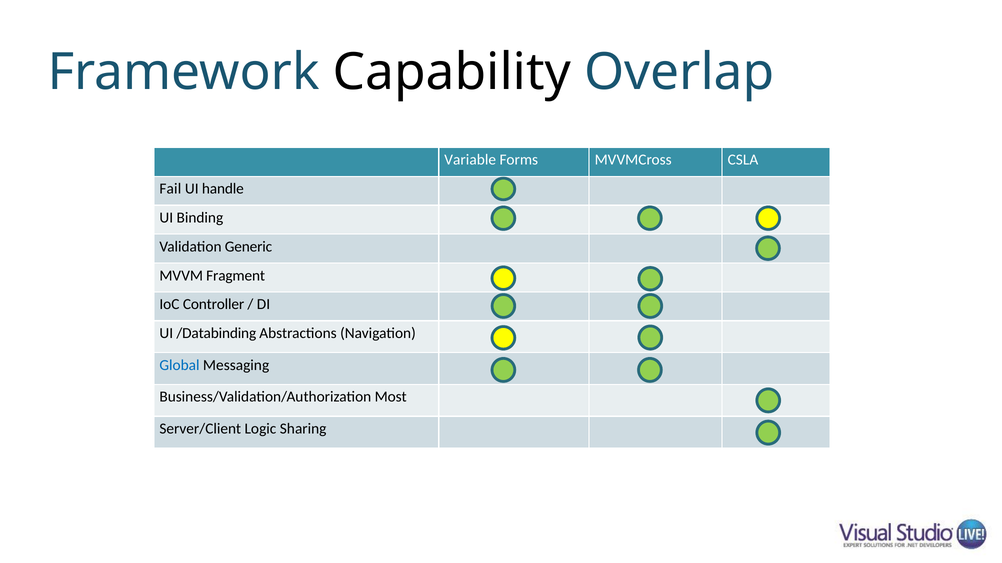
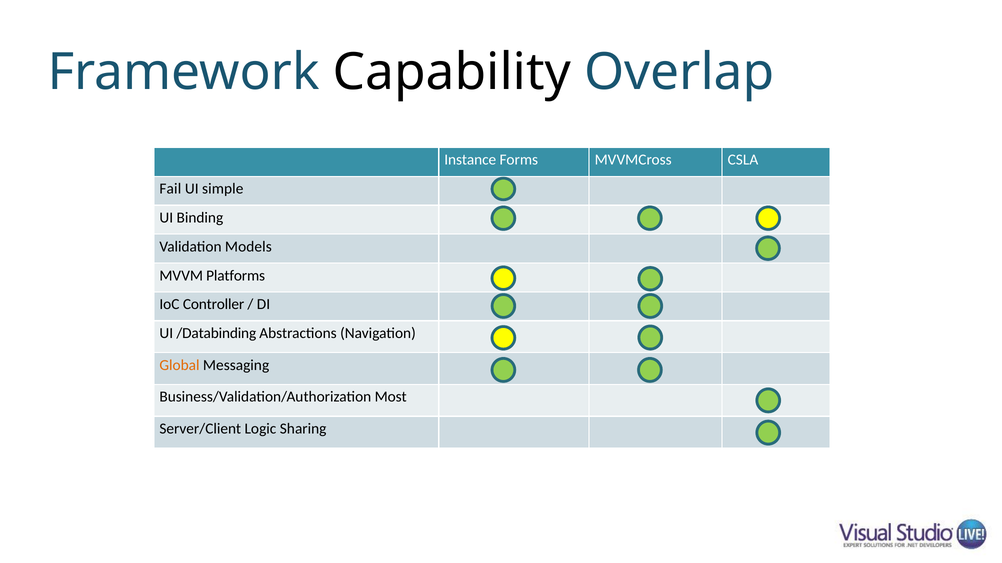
Variable: Variable -> Instance
handle: handle -> simple
Generic: Generic -> Models
Fragment: Fragment -> Platforms
Global colour: blue -> orange
